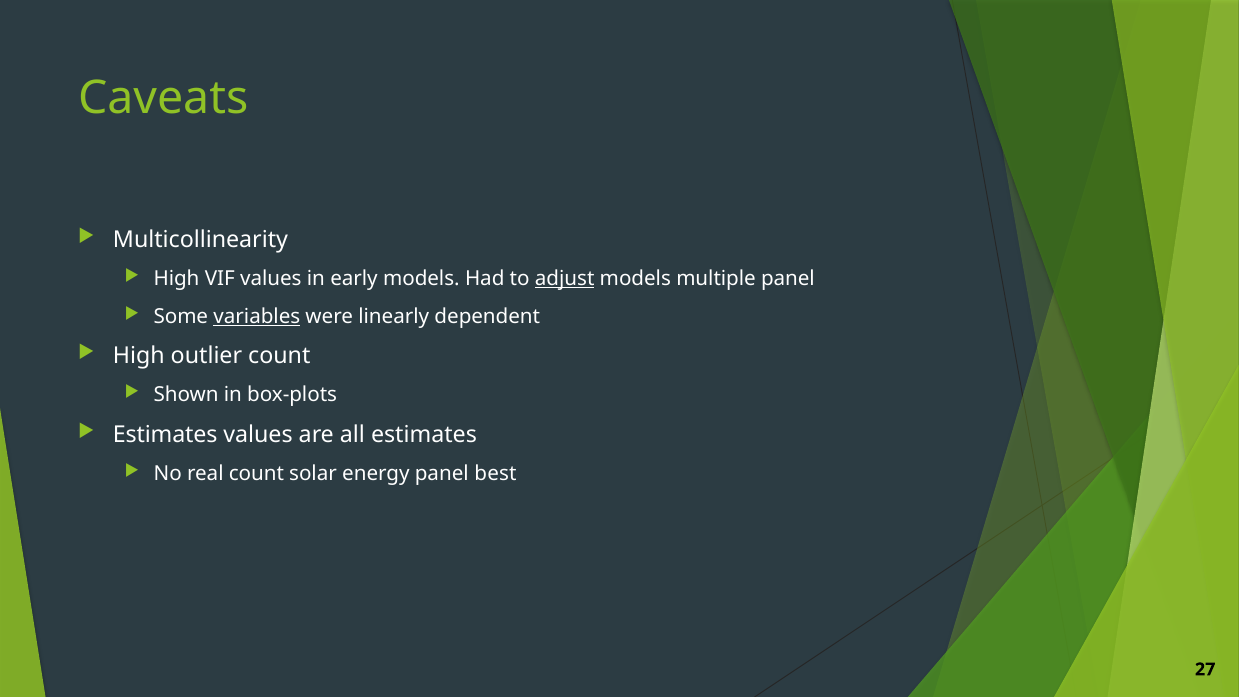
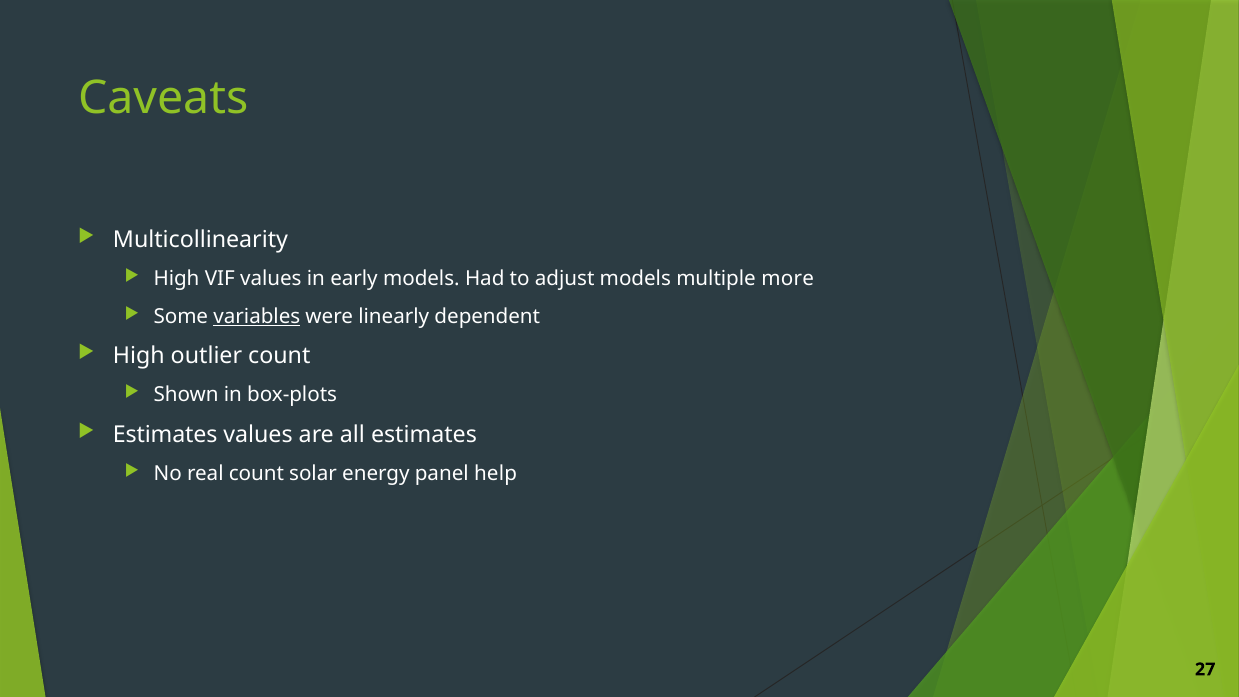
adjust underline: present -> none
multiple panel: panel -> more
best: best -> help
